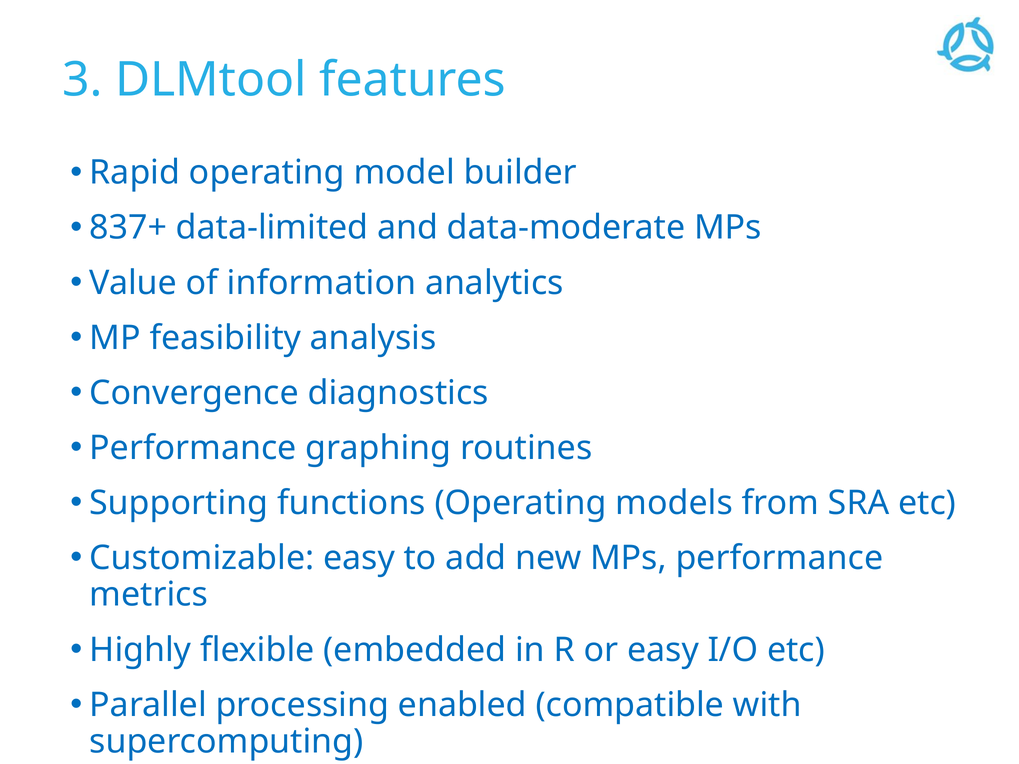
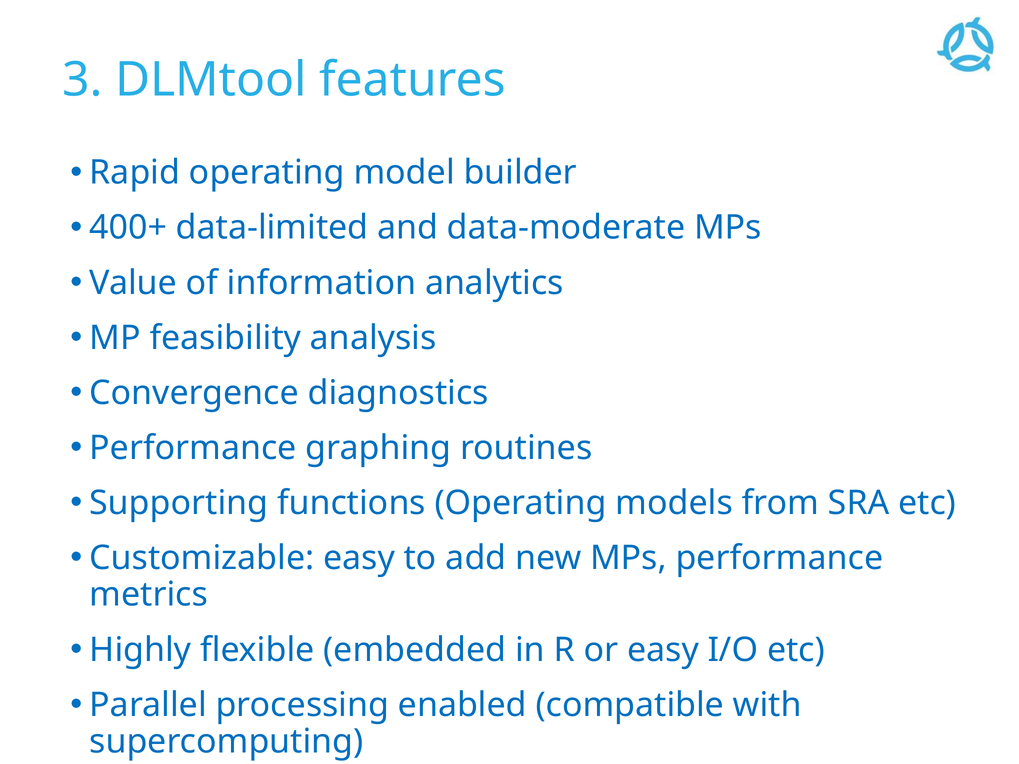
837+: 837+ -> 400+
